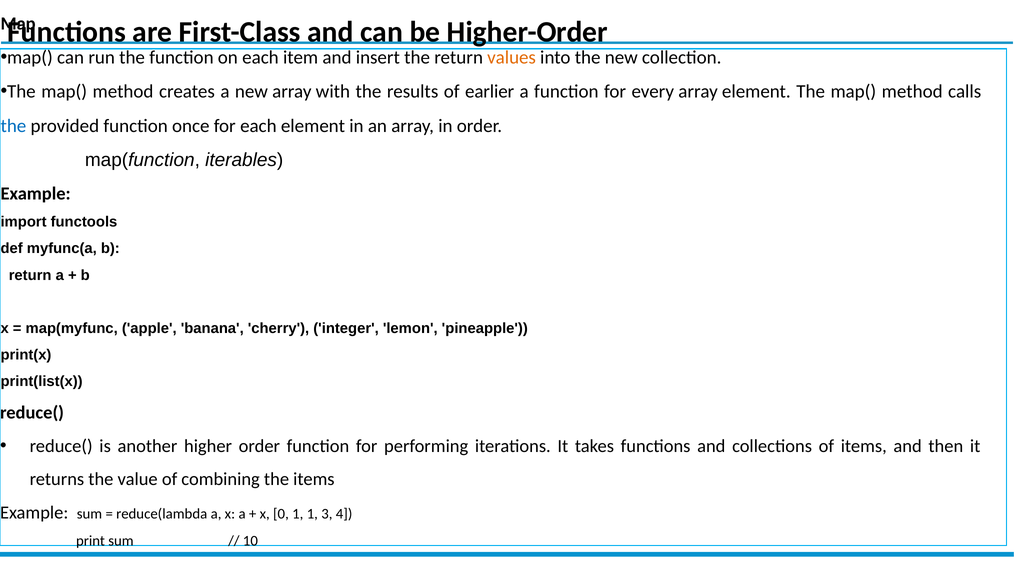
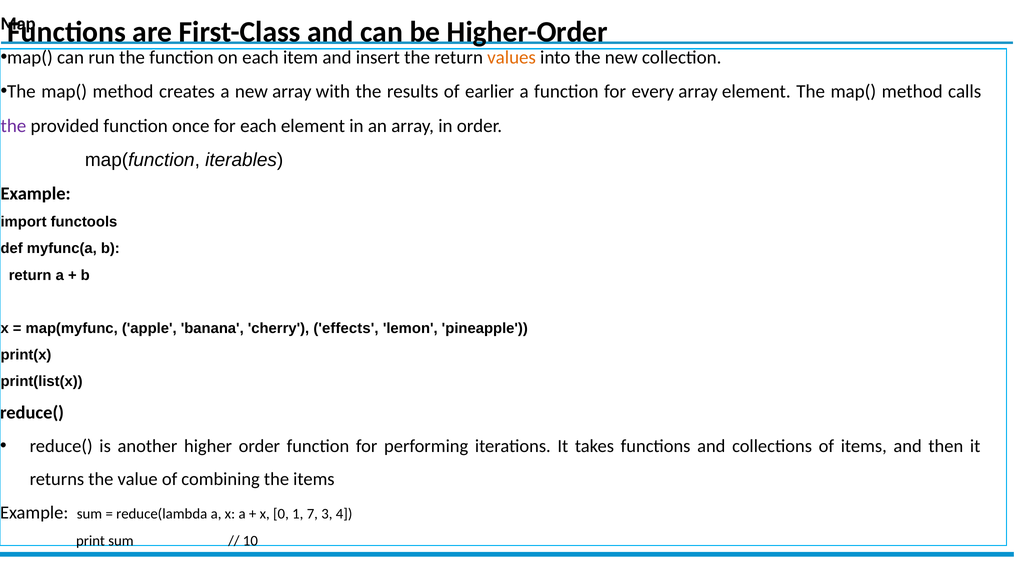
the at (13, 126) colour: blue -> purple
integer: integer -> effects
1 1: 1 -> 7
